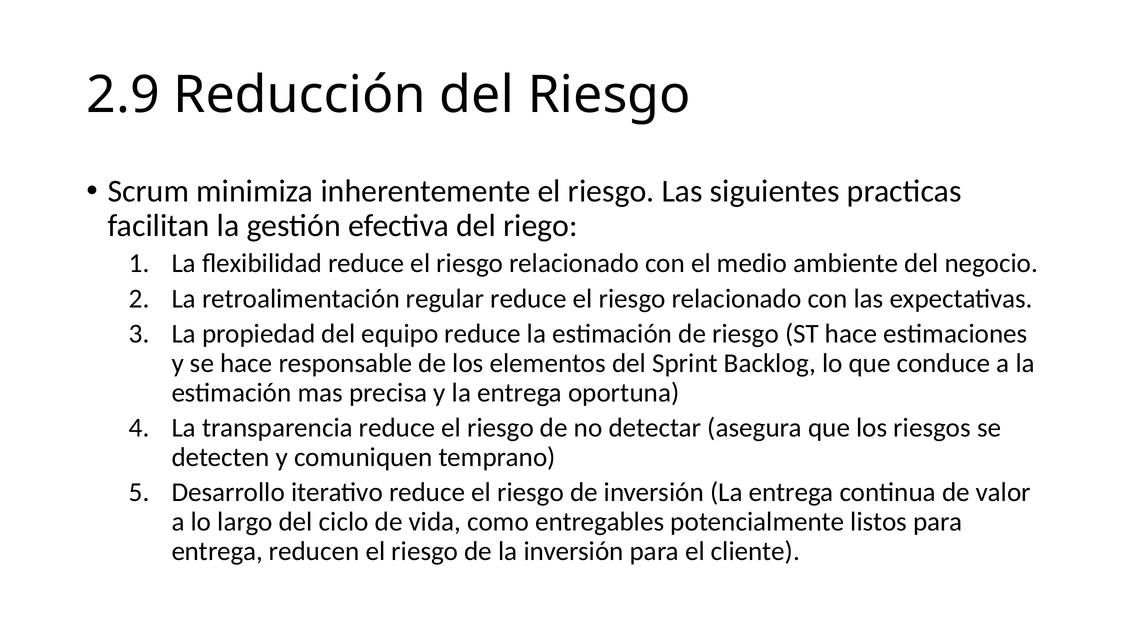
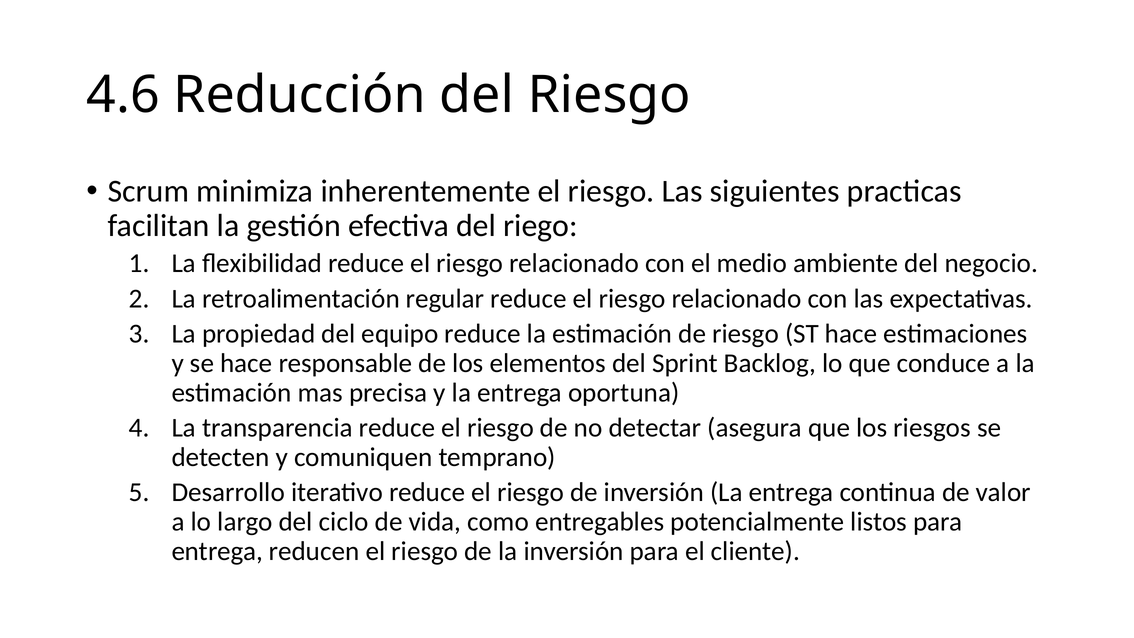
2.9: 2.9 -> 4.6
